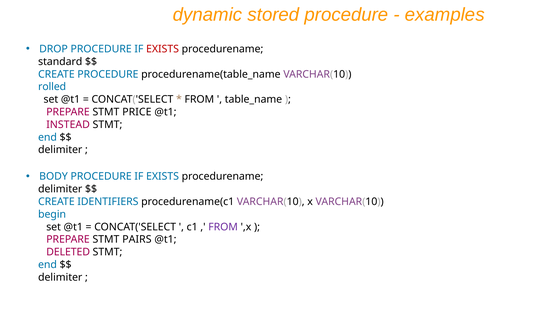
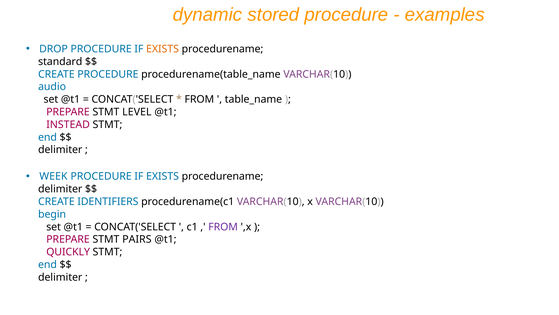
EXISTS at (163, 49) colour: red -> orange
rolled: rolled -> audio
PRICE: PRICE -> LEVEL
BODY: BODY -> WEEK
DELETED: DELETED -> QUICKLY
